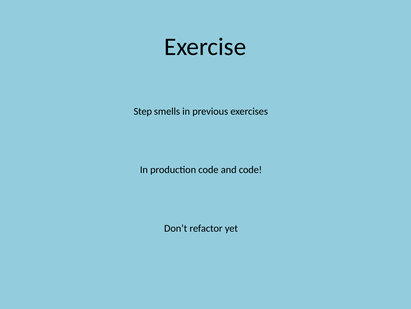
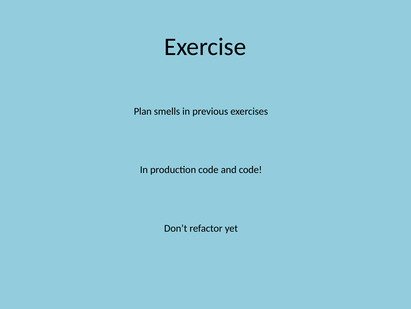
Step: Step -> Plan
